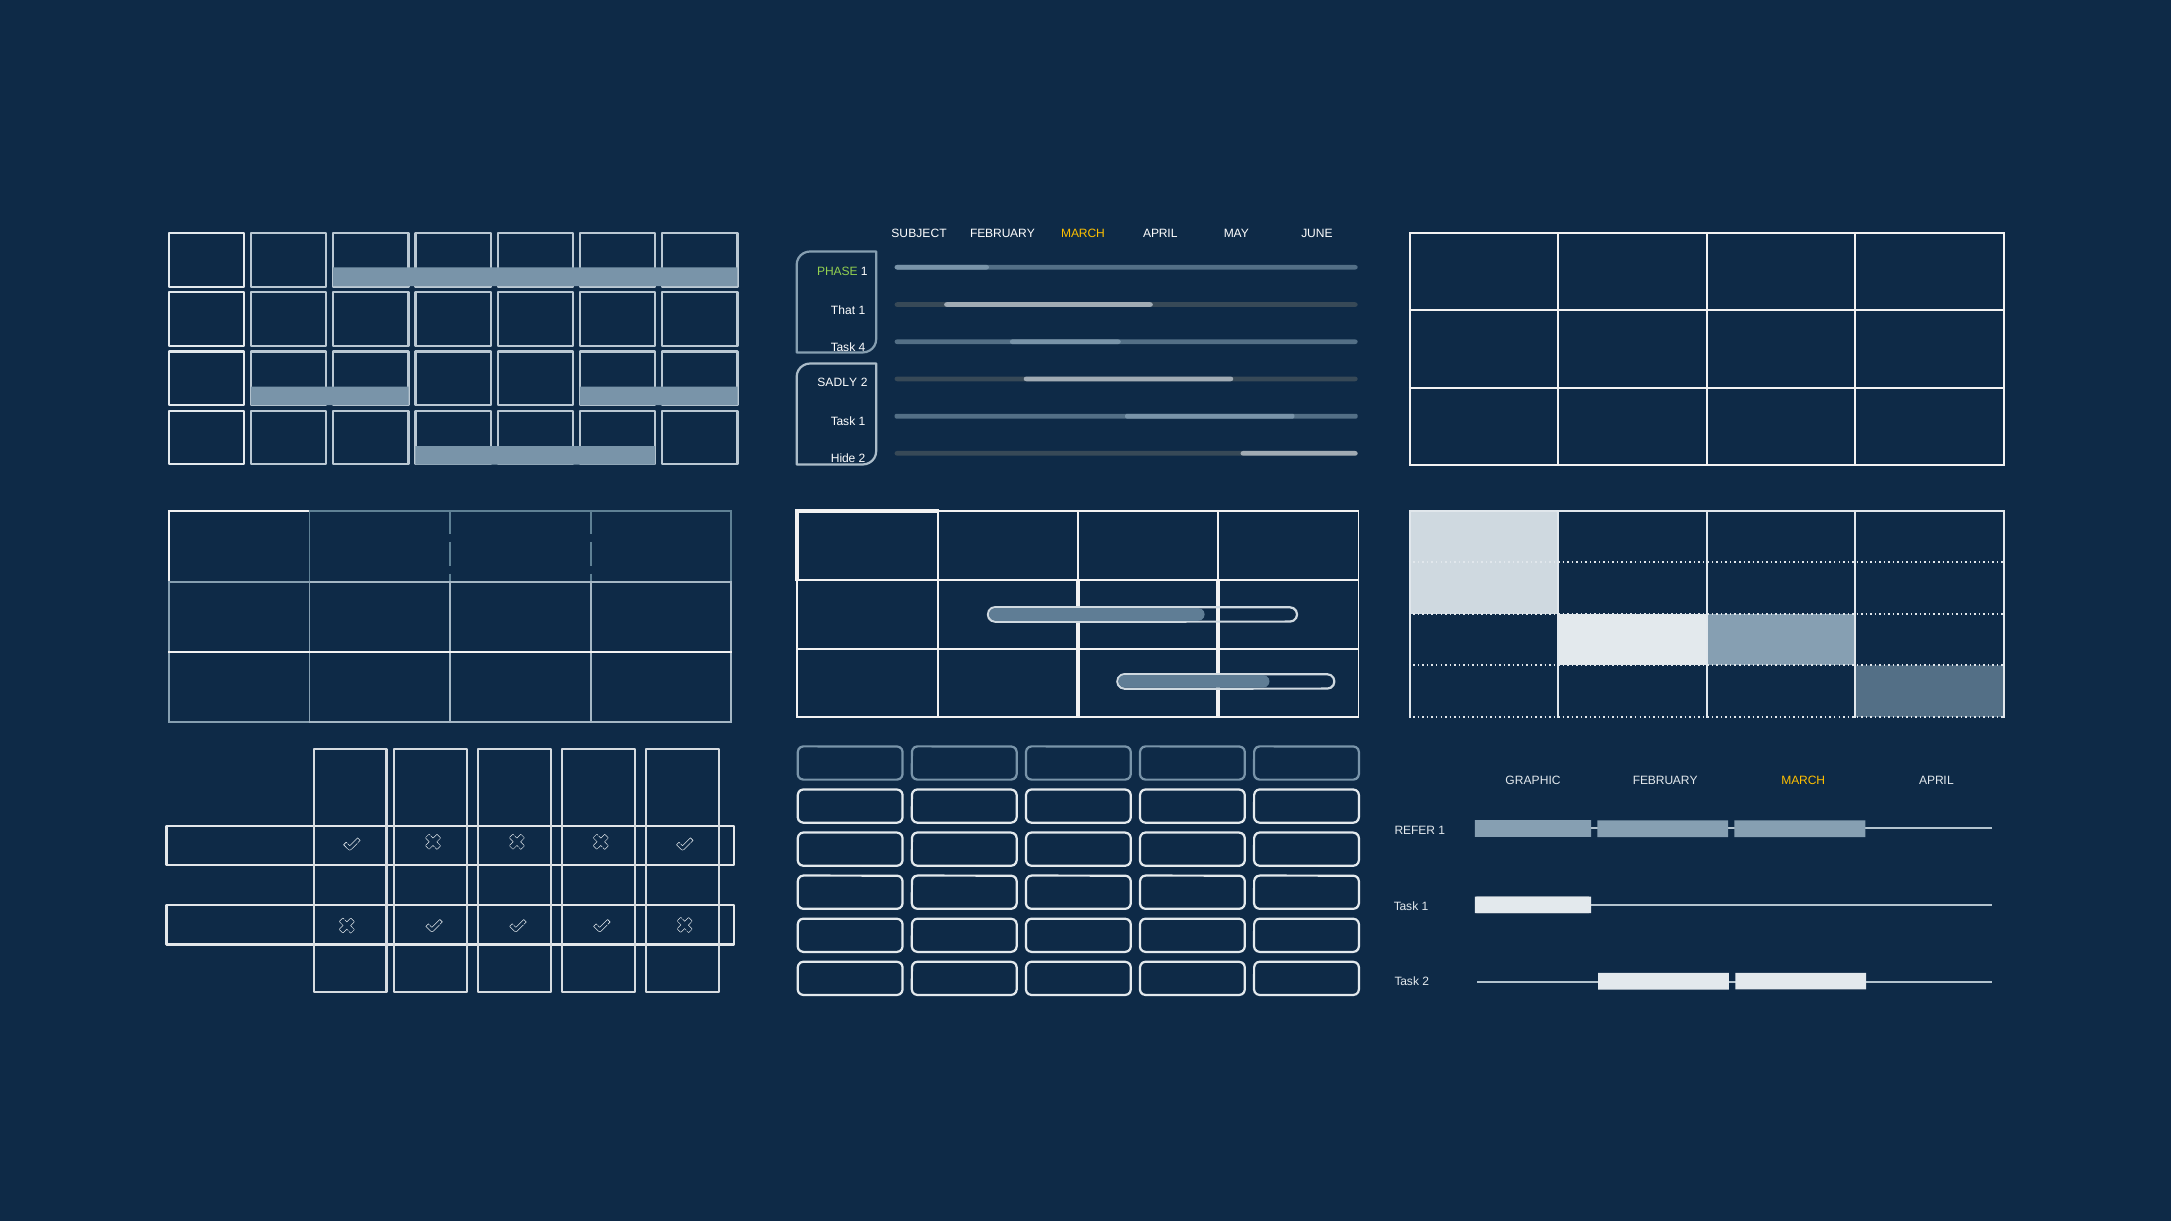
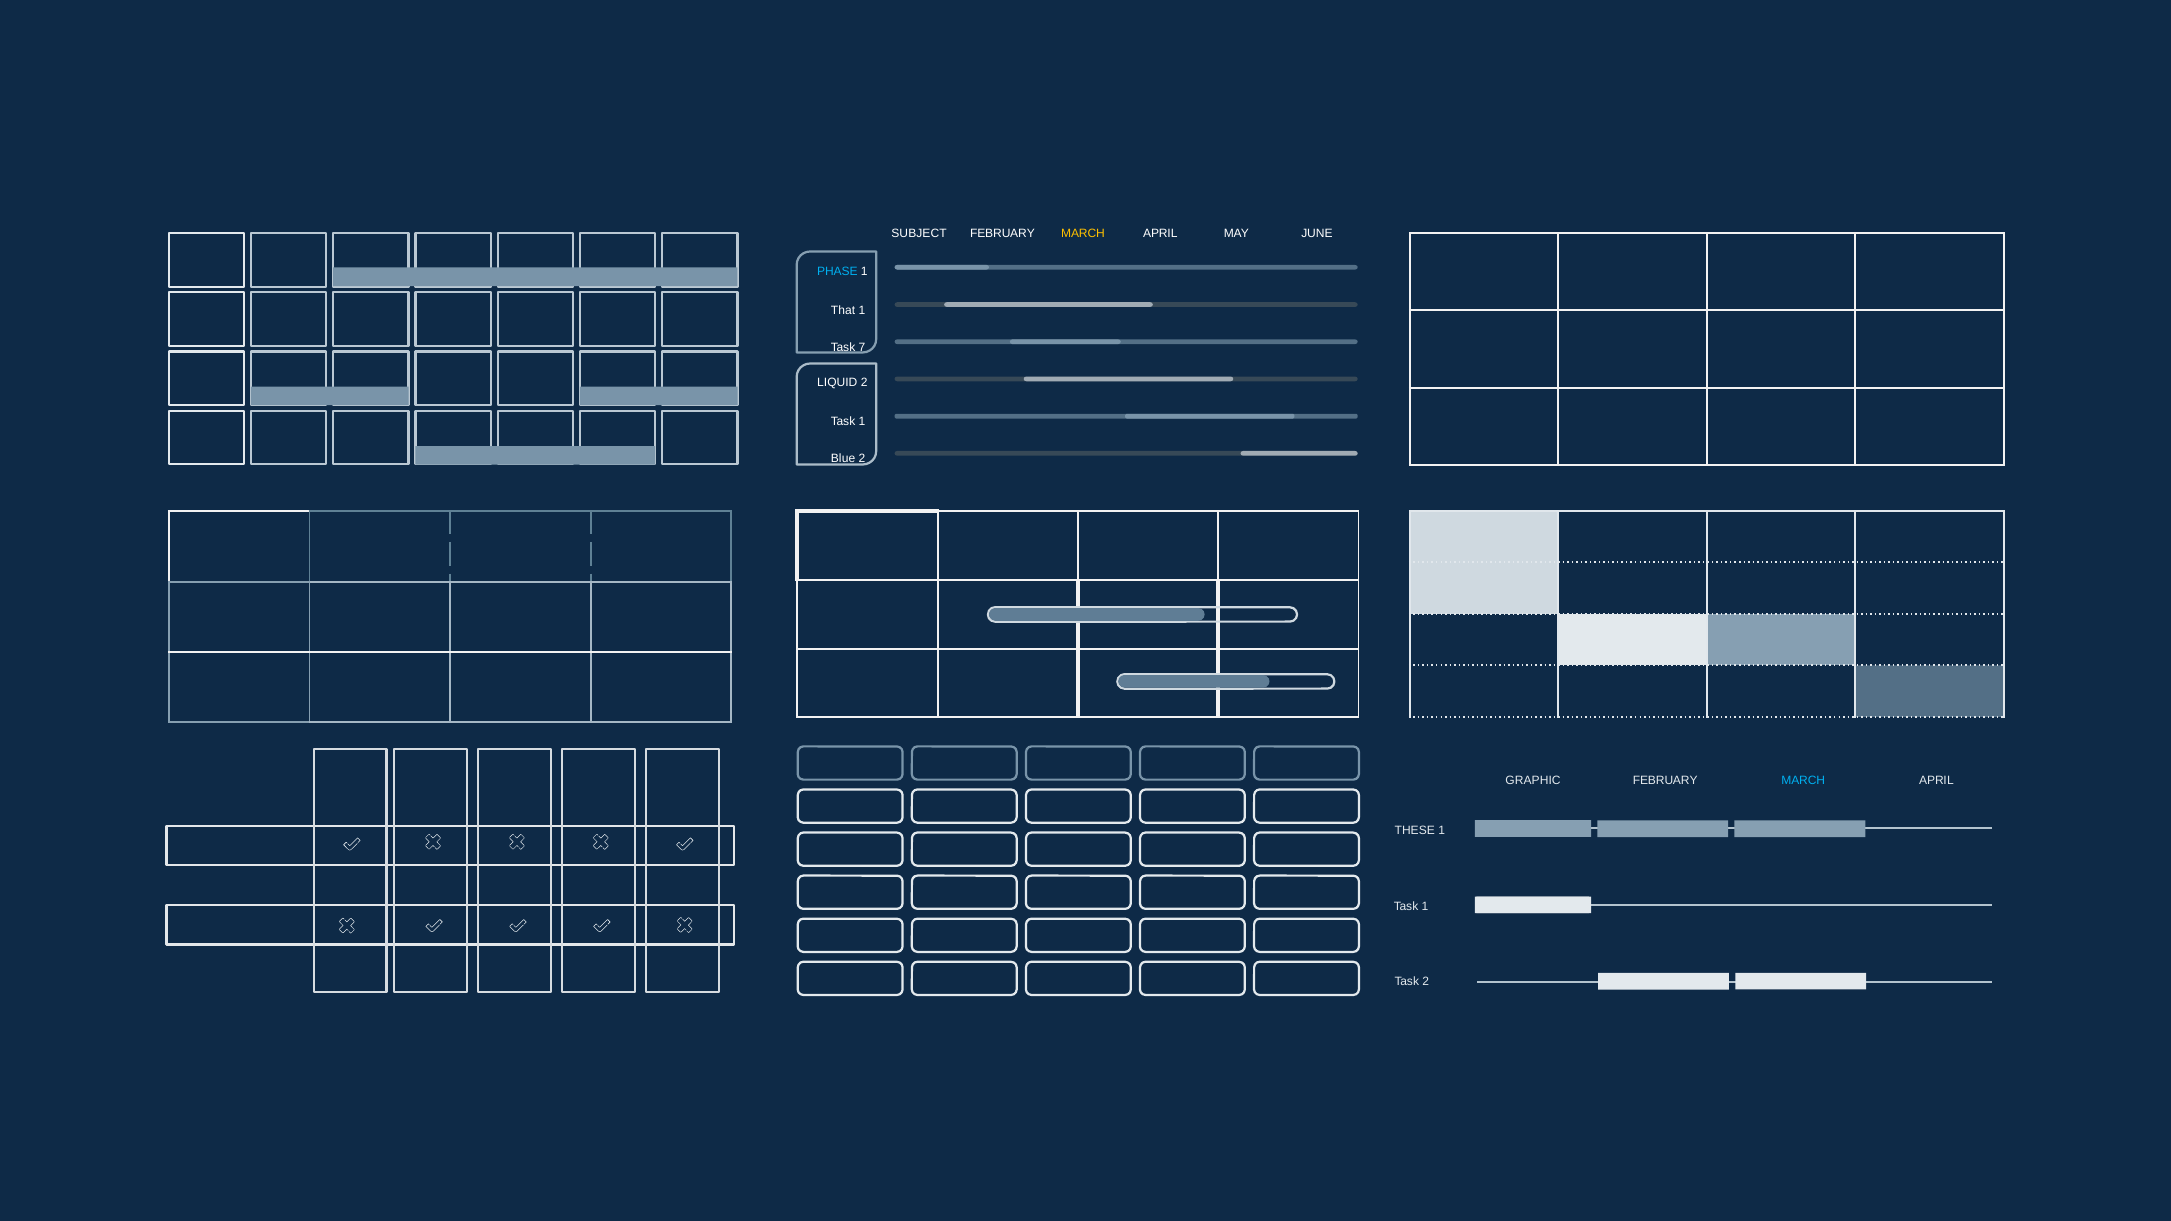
PHASE colour: light green -> light blue
4: 4 -> 7
SADLY: SADLY -> LIQUID
Hide: Hide -> Blue
MARCH at (1803, 781) colour: yellow -> light blue
REFER: REFER -> THESE
